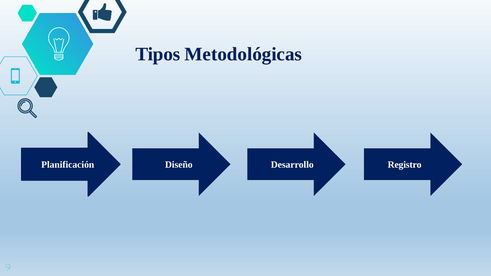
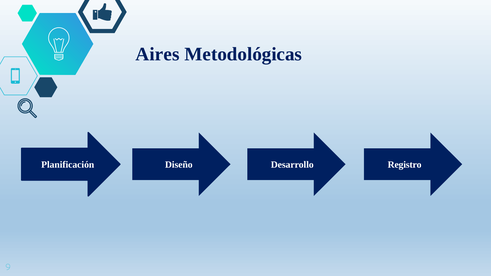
Tipos: Tipos -> Aires
